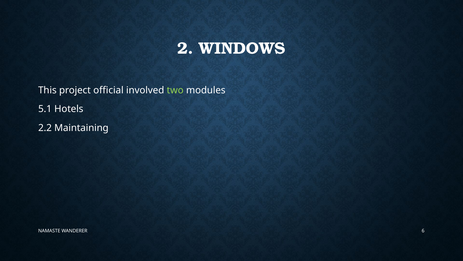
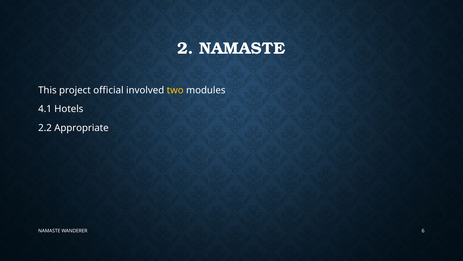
2 WINDOWS: WINDOWS -> NAMASTE
two colour: light green -> yellow
5.1: 5.1 -> 4.1
Maintaining: Maintaining -> Appropriate
